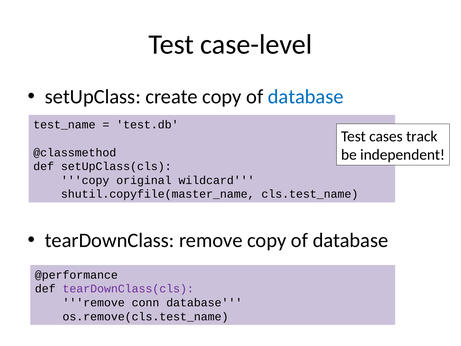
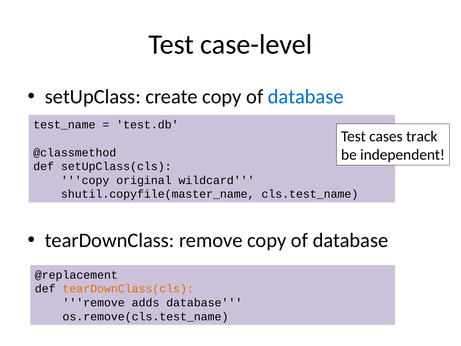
@performance: @performance -> @replacement
tearDownClass(cls colour: purple -> orange
conn: conn -> adds
